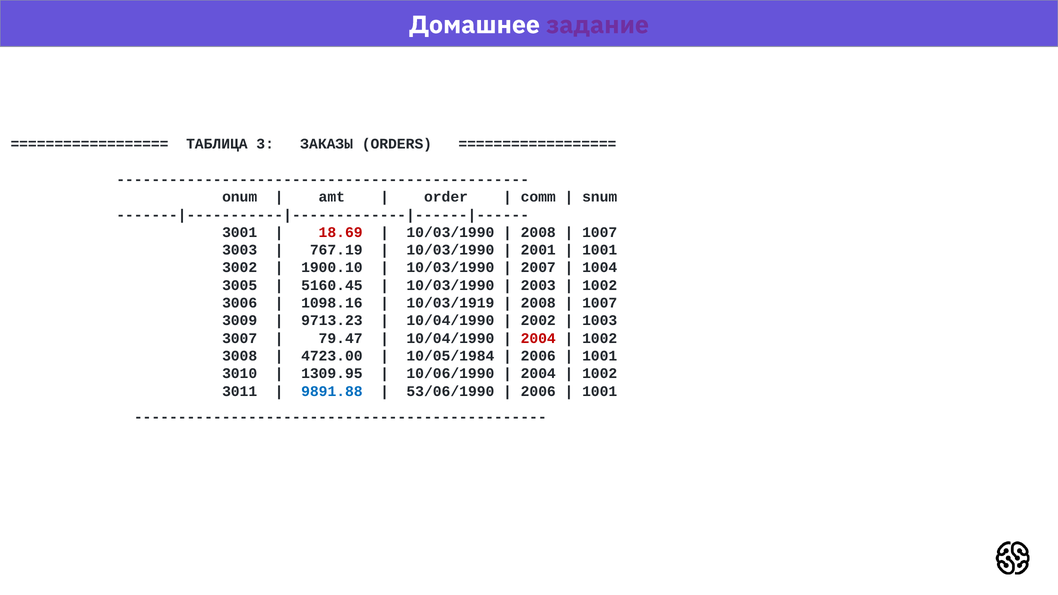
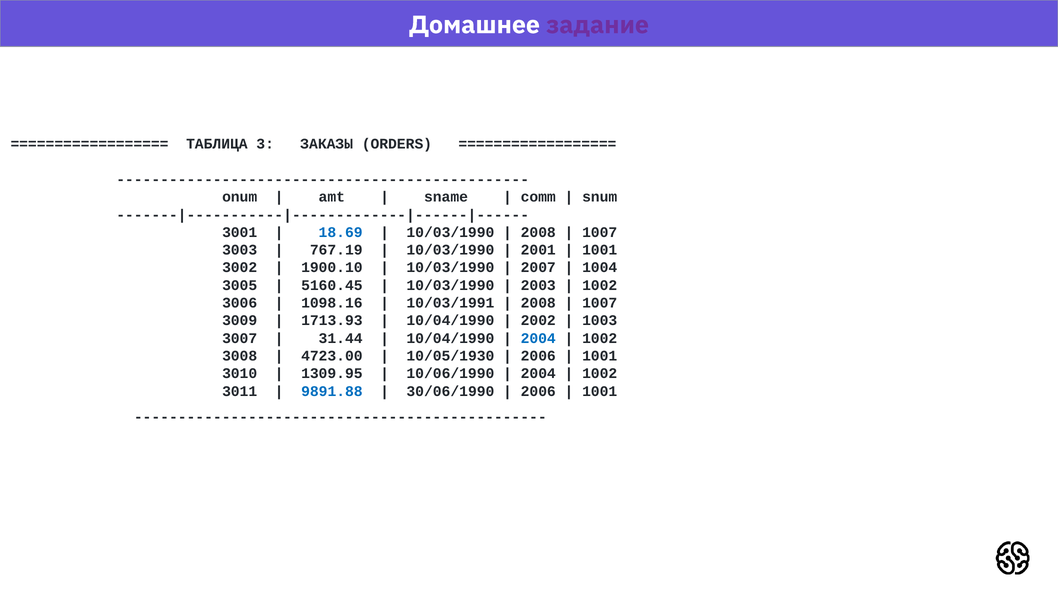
order: order -> sname
18.69 colour: red -> blue
10/03/1919: 10/03/1919 -> 10/03/1991
9713.23: 9713.23 -> 1713.93
79.47: 79.47 -> 31.44
2004 at (538, 338) colour: red -> blue
10/05/1984: 10/05/1984 -> 10/05/1930
53/06/1990: 53/06/1990 -> 30/06/1990
